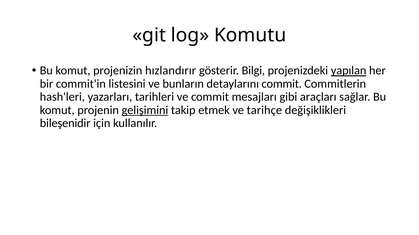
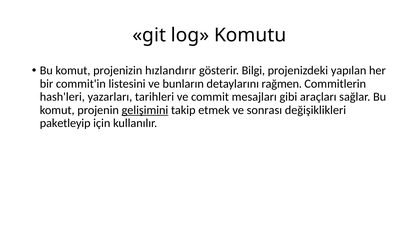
yapılan underline: present -> none
detaylarını commit: commit -> rağmen
tarihçe: tarihçe -> sonrası
bileşenidir: bileşenidir -> paketleyip
